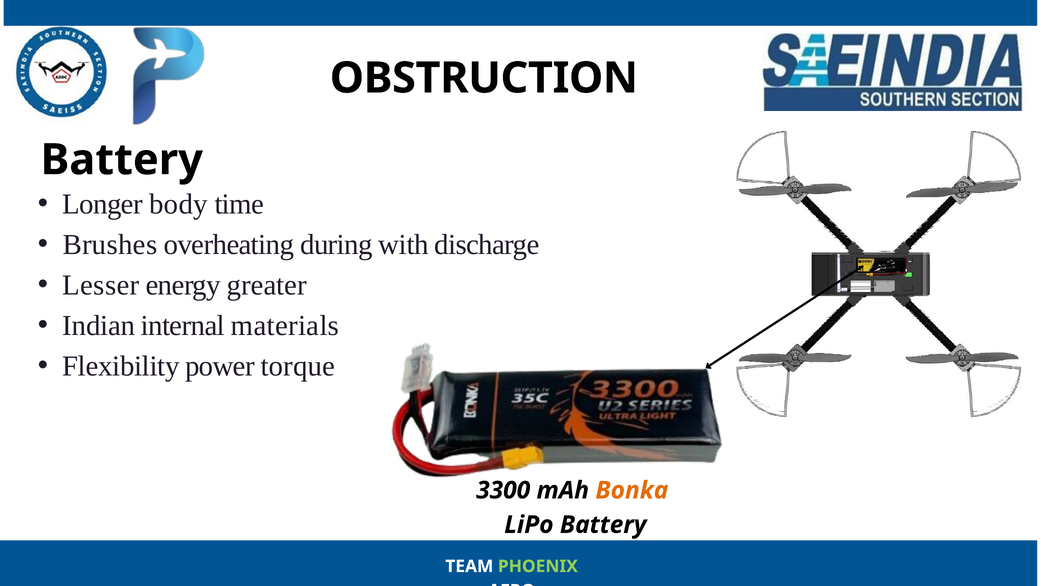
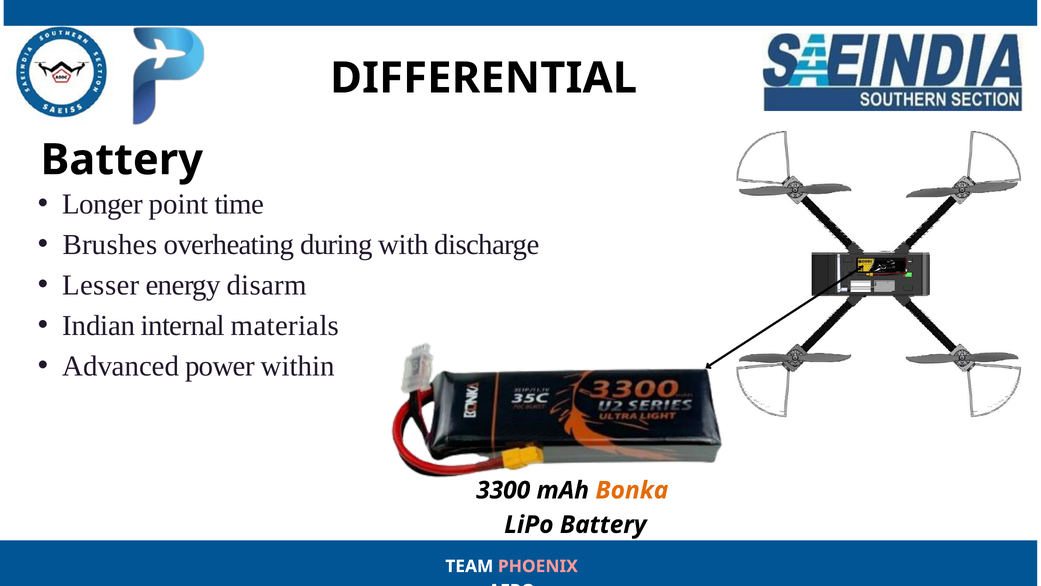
OBSTRUCTION: OBSTRUCTION -> DIFFERENTIAL
body: body -> point
greater: greater -> disarm
Flexibility: Flexibility -> Advanced
torque: torque -> within
PHOENIX colour: light green -> pink
